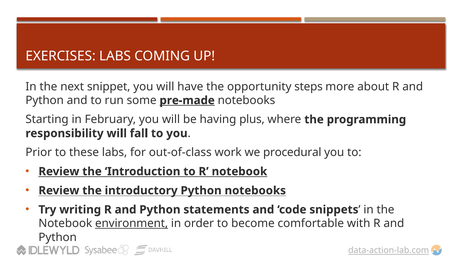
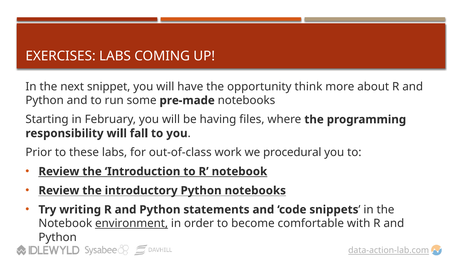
steps: steps -> think
pre-made underline: present -> none
plus: plus -> files
